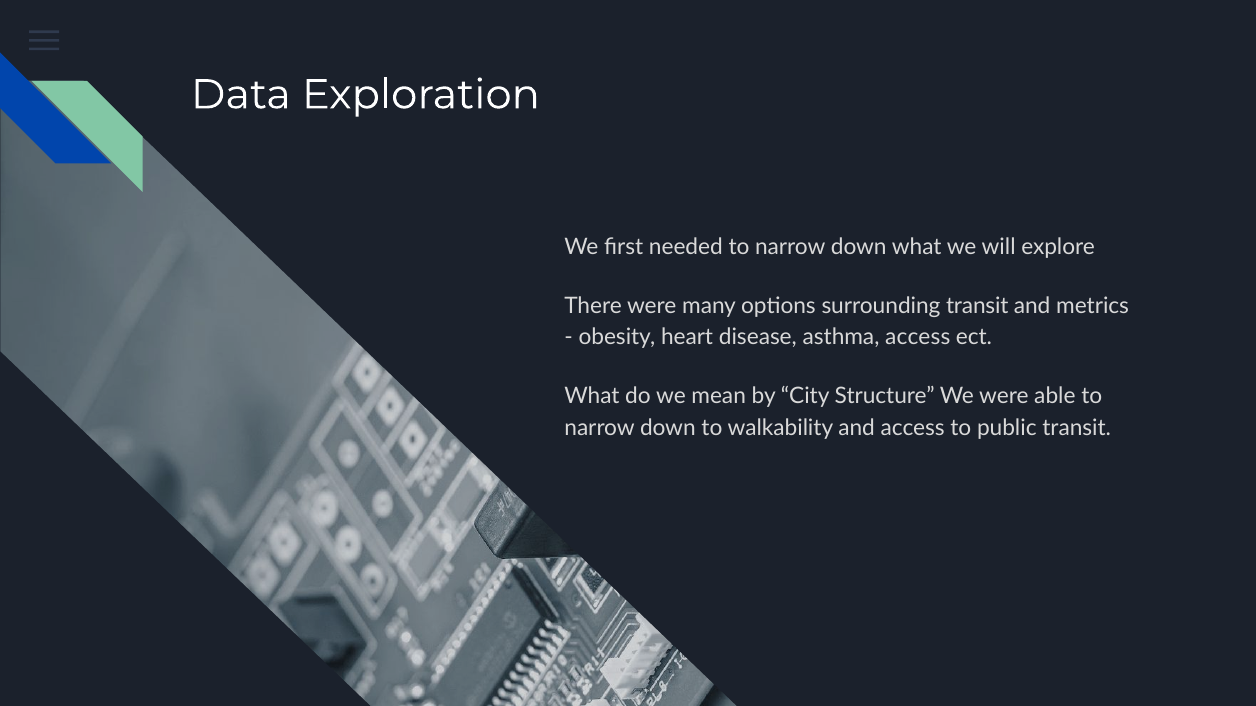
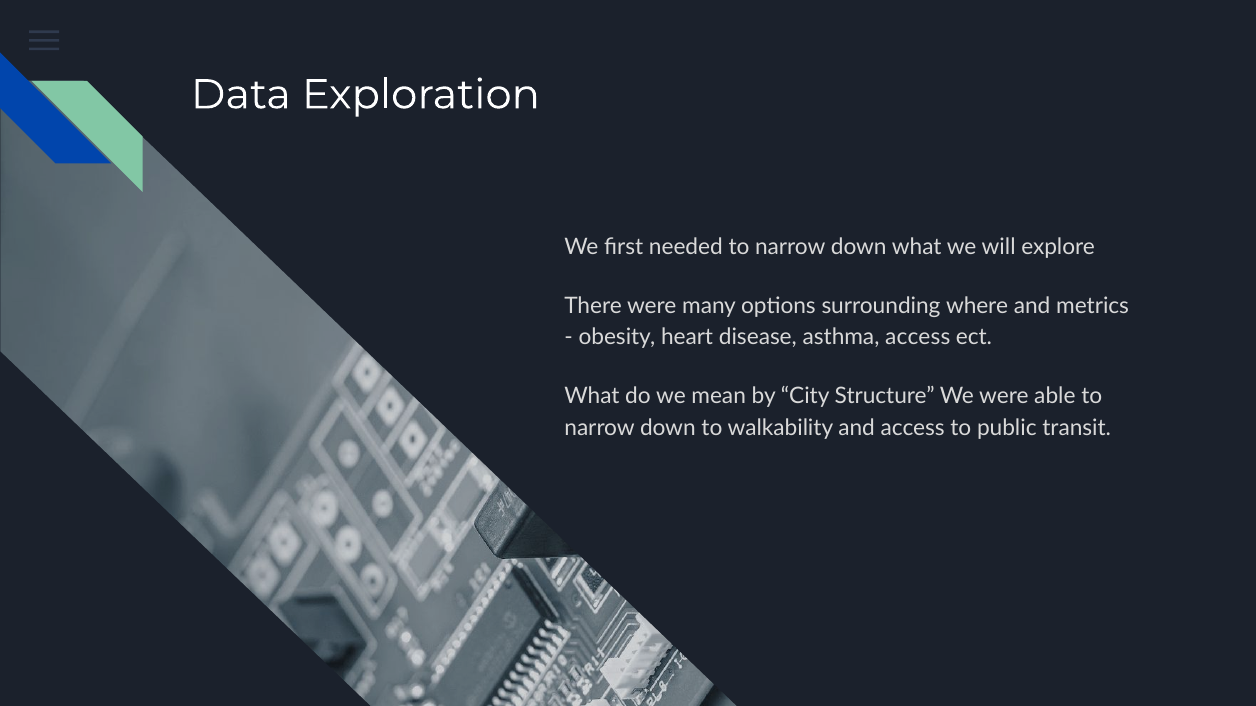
surrounding transit: transit -> where
